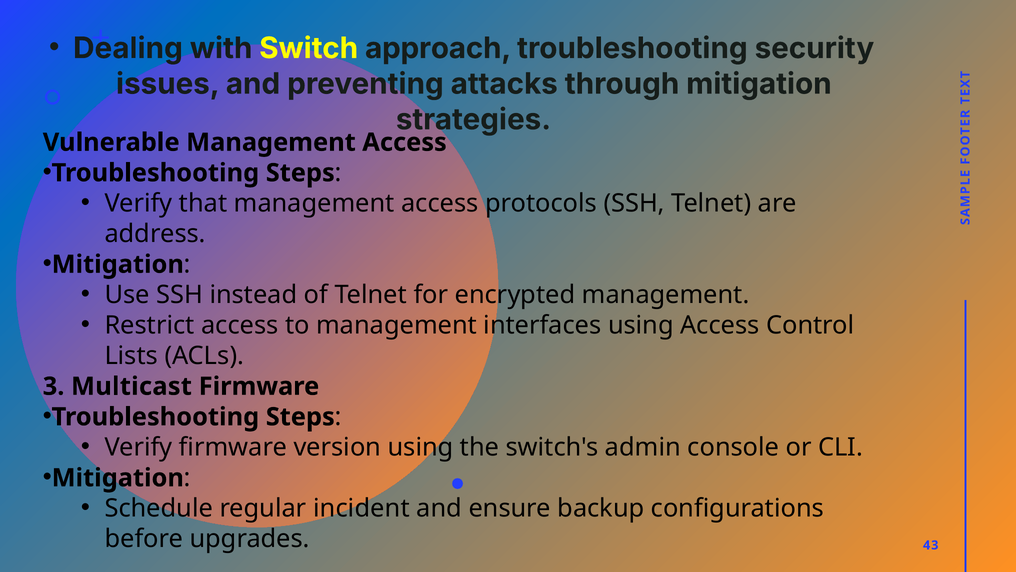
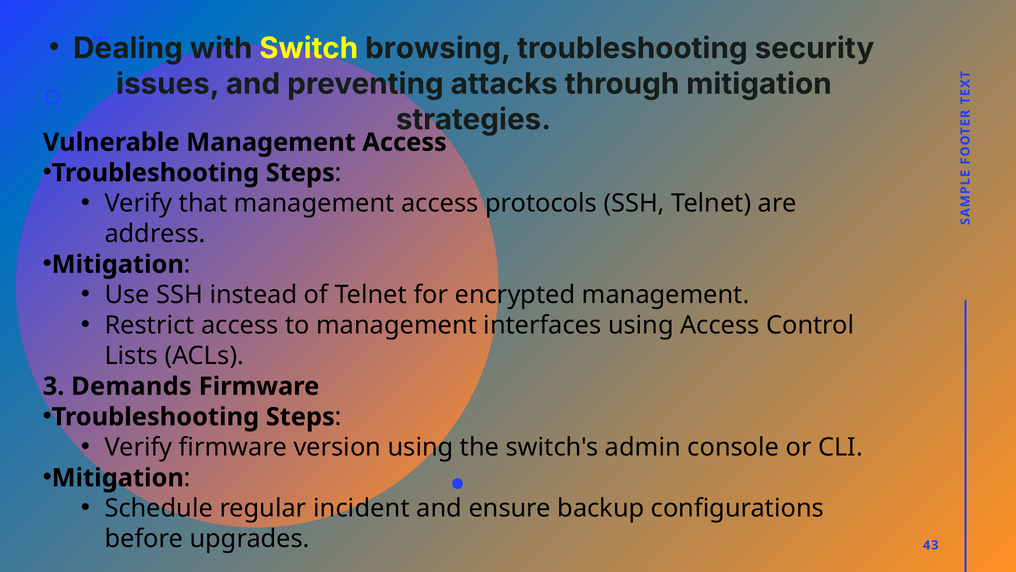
approach: approach -> browsing
Multicast: Multicast -> Demands
